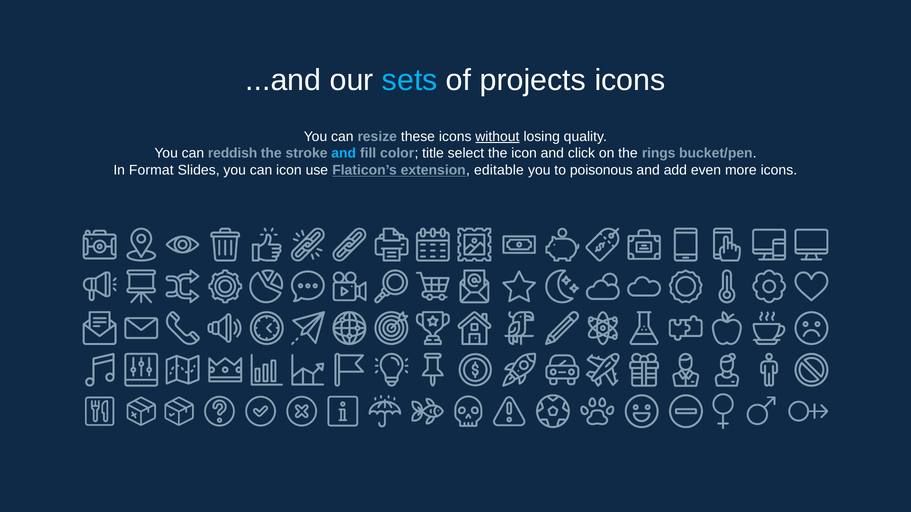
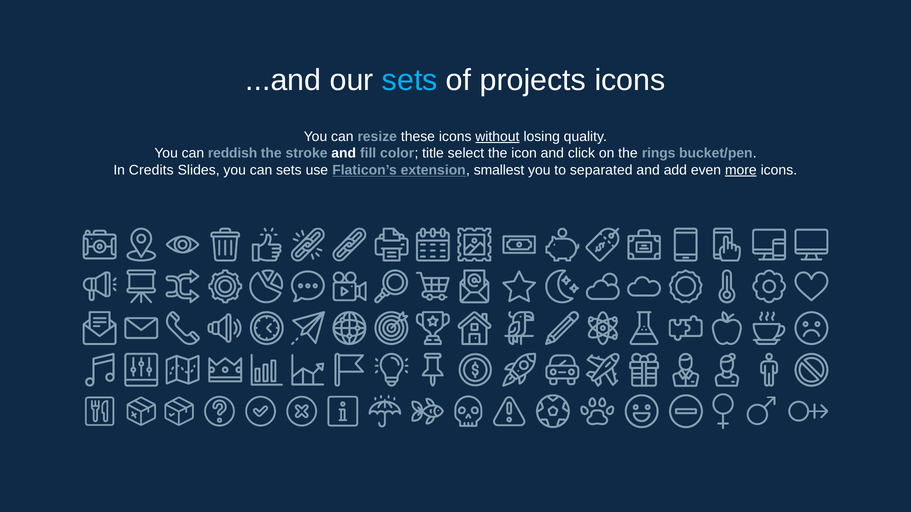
and at (344, 154) colour: light blue -> white
Format: Format -> Credits
can icon: icon -> sets
editable: editable -> smallest
poisonous: poisonous -> separated
more underline: none -> present
